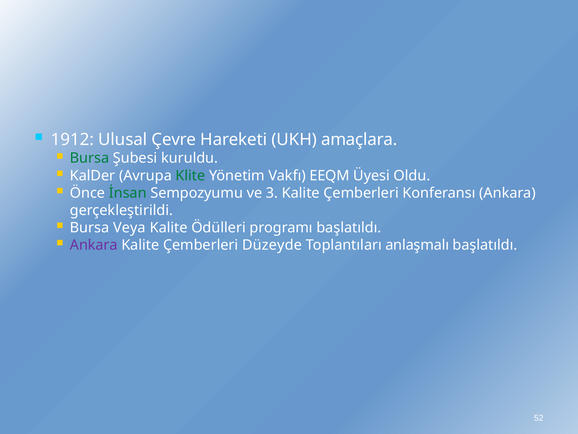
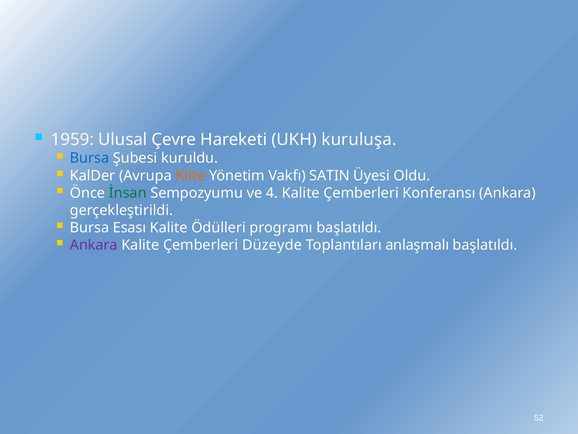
1912: 1912 -> 1959
amaçlara: amaçlara -> kuruluşa
Bursa at (90, 158) colour: green -> blue
Klite colour: green -> orange
EEQM: EEQM -> SATIN
3: 3 -> 4
Veya: Veya -> Esası
